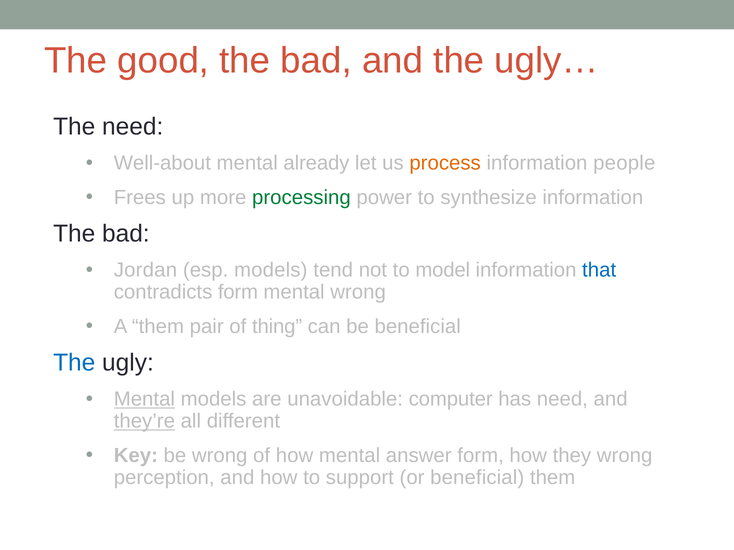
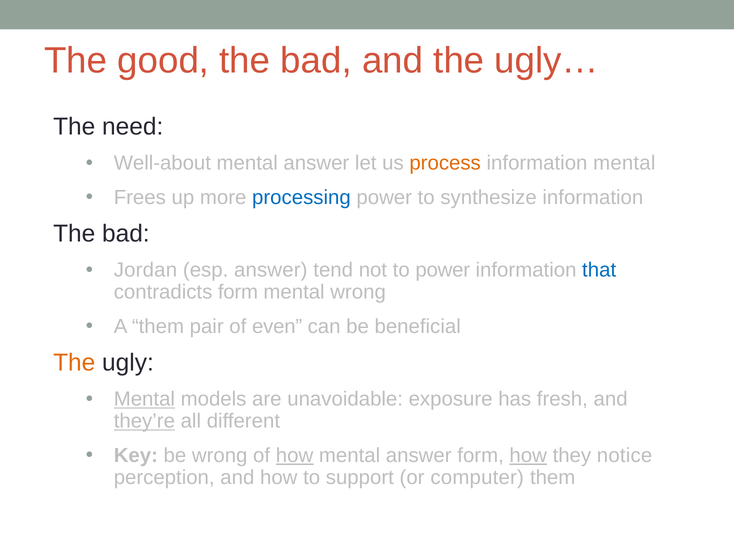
already at (316, 163): already -> answer
information people: people -> mental
processing colour: green -> blue
esp models: models -> answer
to model: model -> power
thing: thing -> even
The at (74, 363) colour: blue -> orange
computer: computer -> exposure
has need: need -> fresh
how at (295, 456) underline: none -> present
how at (528, 456) underline: none -> present
they wrong: wrong -> notice
or beneficial: beneficial -> computer
